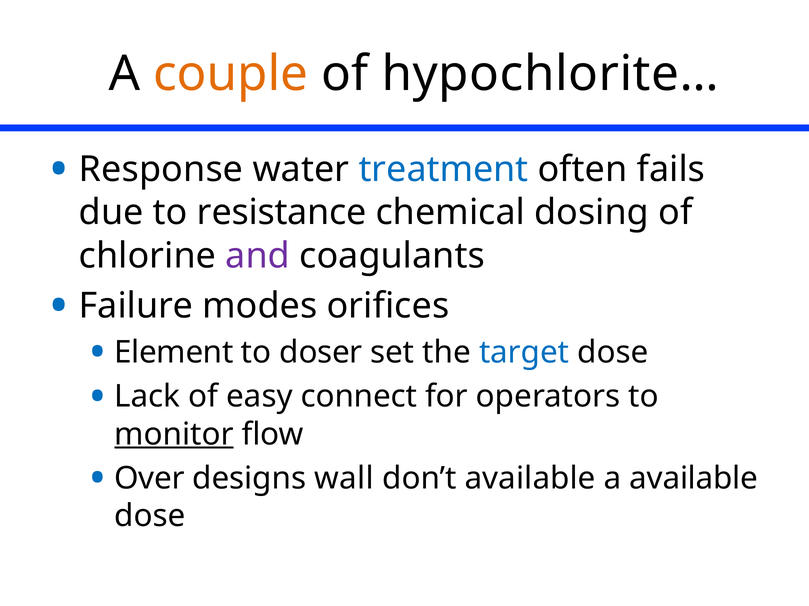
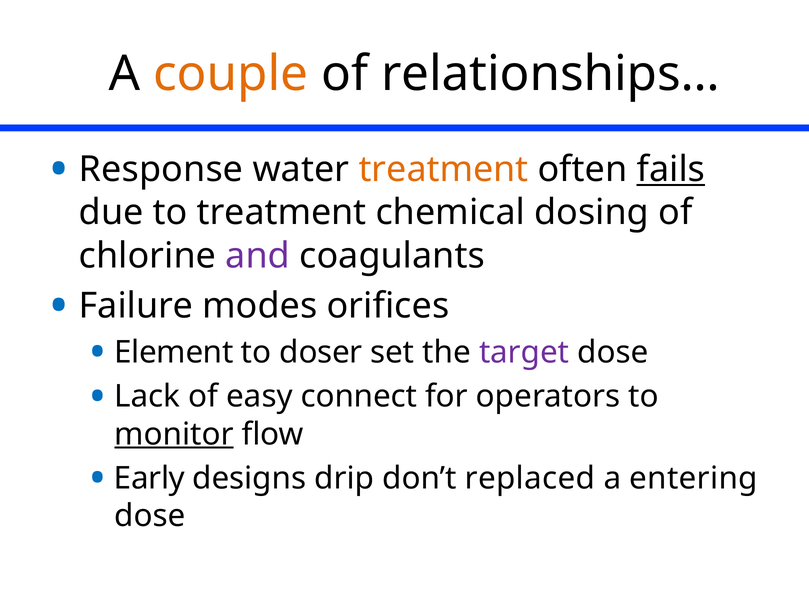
hypochlorite…: hypochlorite… -> relationships…
treatment at (444, 170) colour: blue -> orange
fails underline: none -> present
to resistance: resistance -> treatment
target colour: blue -> purple
Over: Over -> Early
wall: wall -> drip
don’t available: available -> replaced
a available: available -> entering
